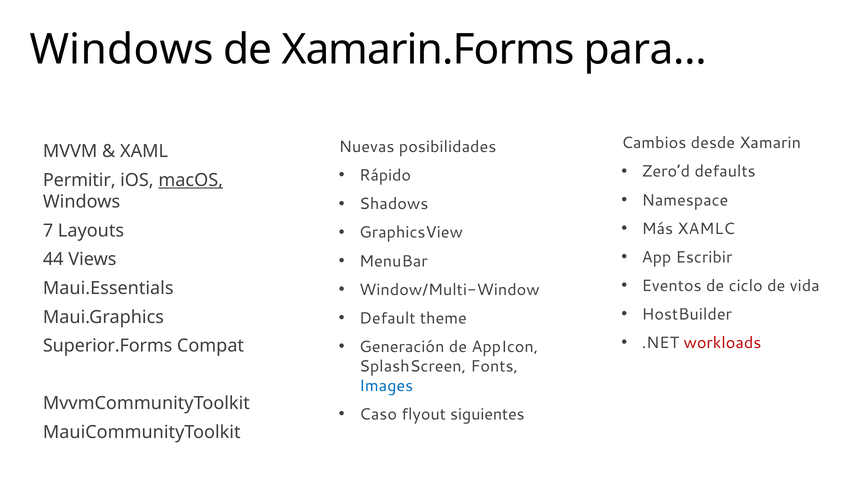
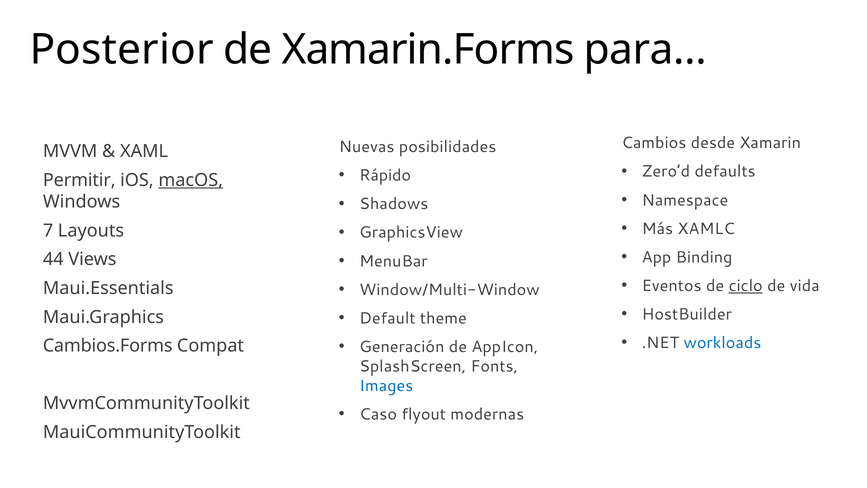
Windows at (122, 50): Windows -> Posterior
Escribir: Escribir -> Binding
ciclo underline: none -> present
workloads colour: red -> blue
Superior.Forms: Superior.Forms -> Cambios.Forms
siguientes: siguientes -> modernas
